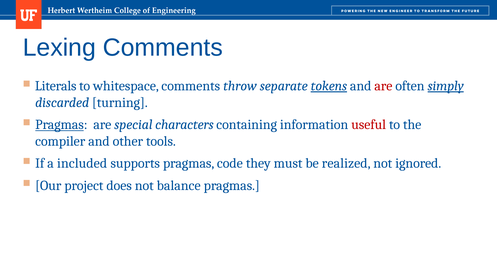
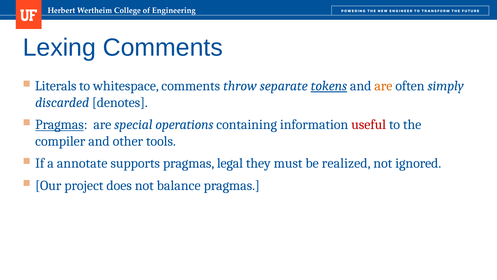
are at (383, 86) colour: red -> orange
simply underline: present -> none
turning: turning -> denotes
characters: characters -> operations
included: included -> annotate
code: code -> legal
